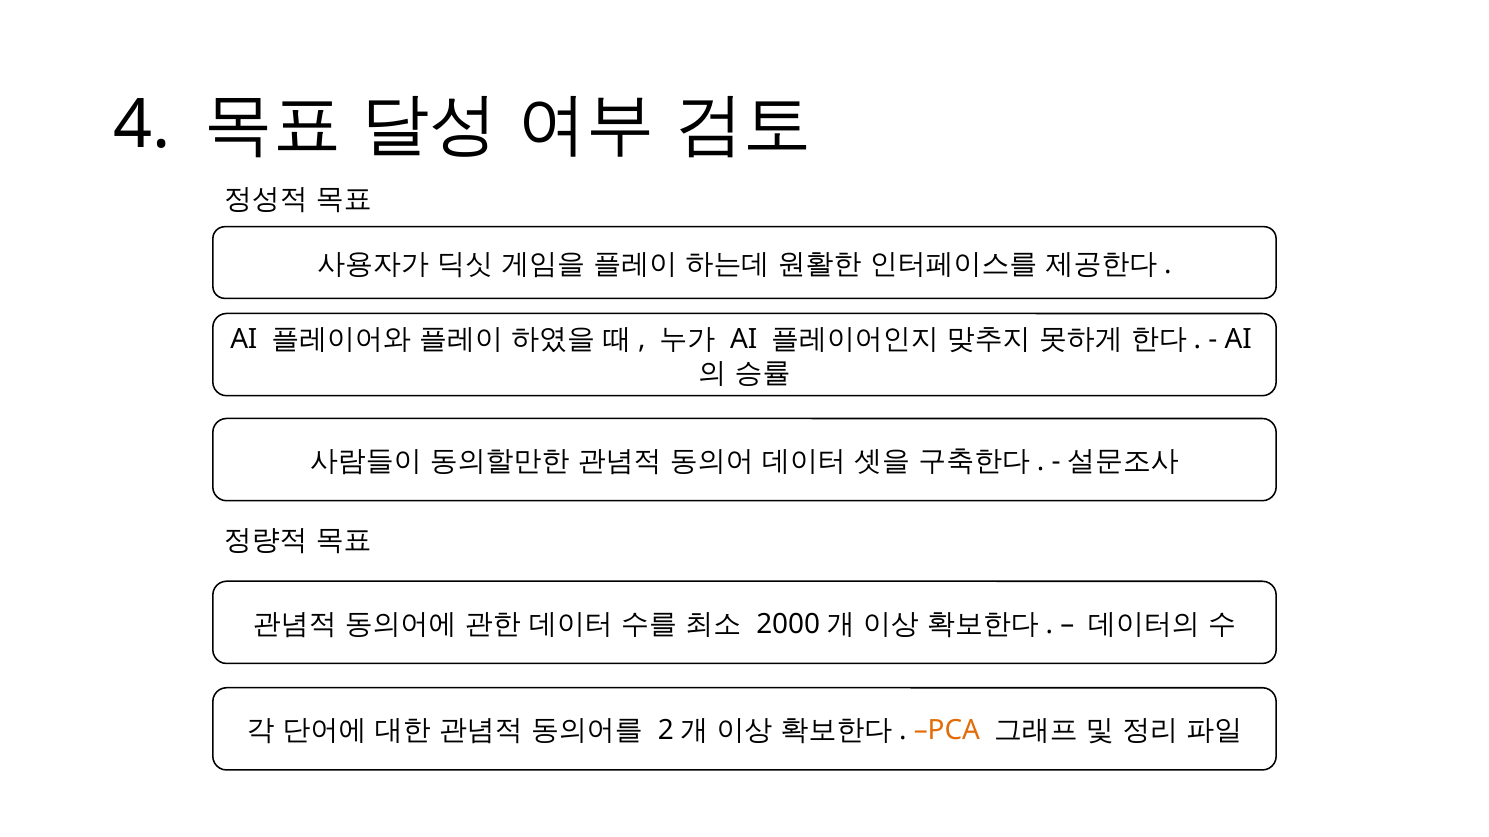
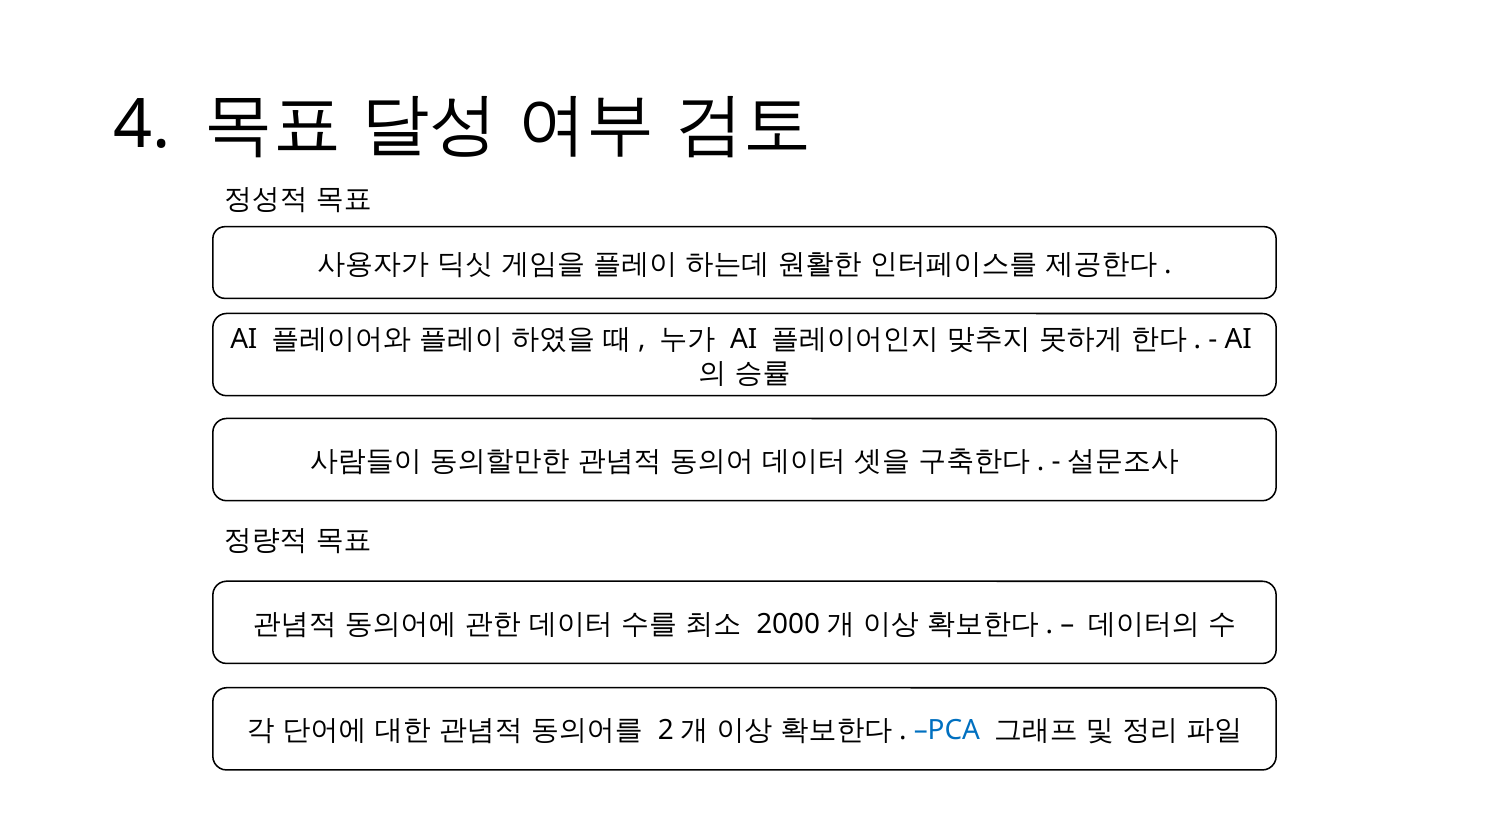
PCA colour: orange -> blue
